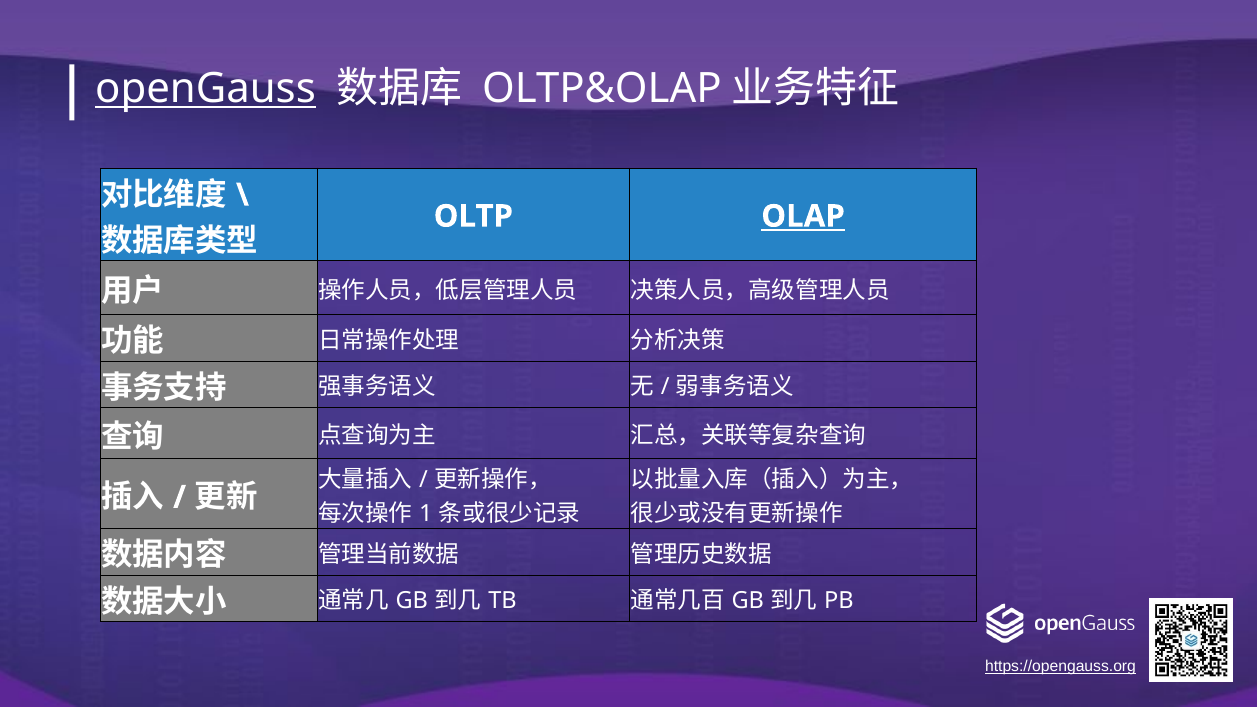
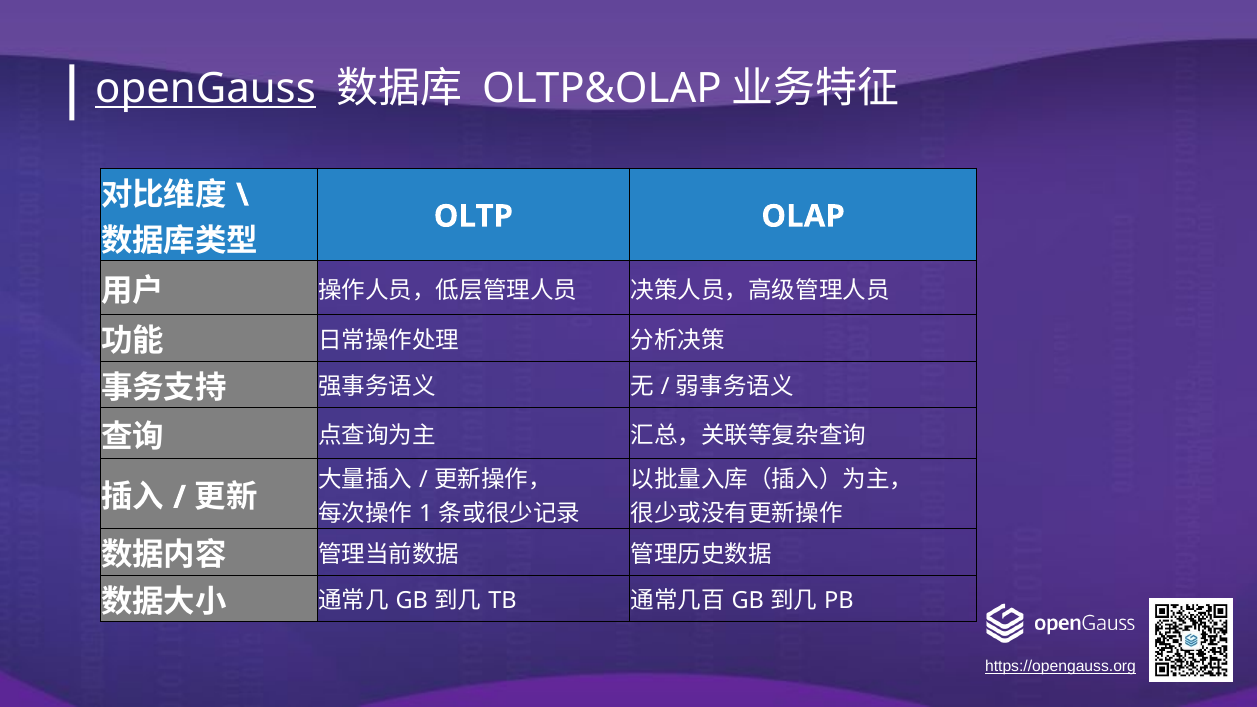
OLAP underline: present -> none
